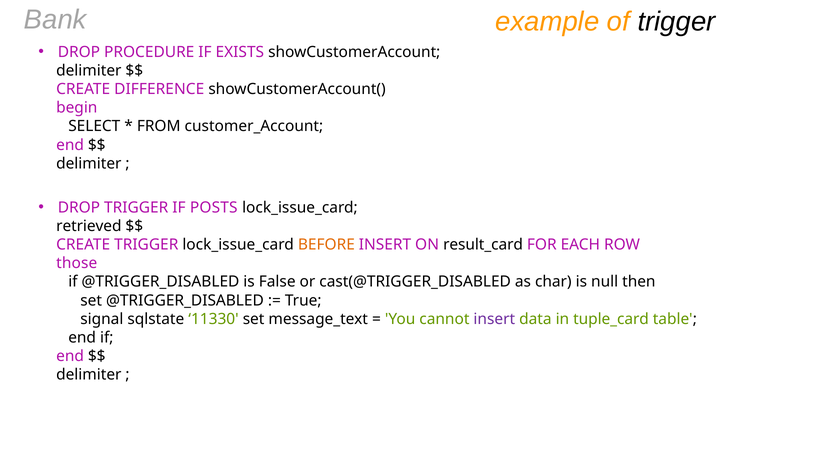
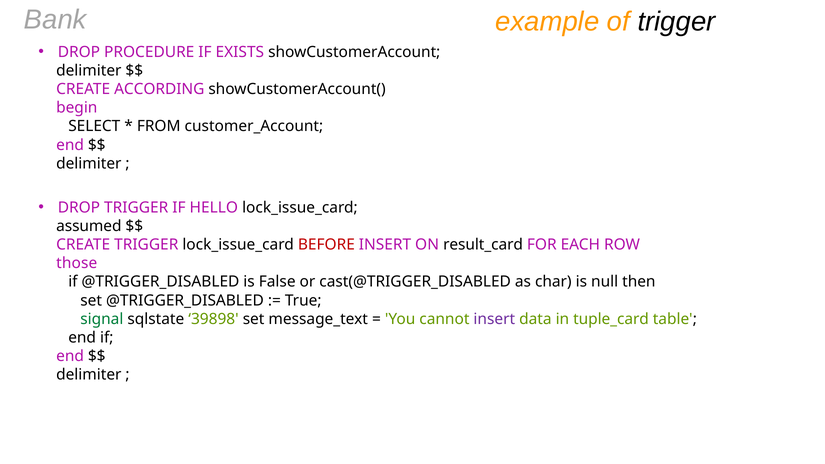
DIFFERENCE: DIFFERENCE -> ACCORDING
POSTS: POSTS -> HELLO
retrieved: retrieved -> assumed
BEFORE colour: orange -> red
signal colour: black -> green
11330: 11330 -> 39898
